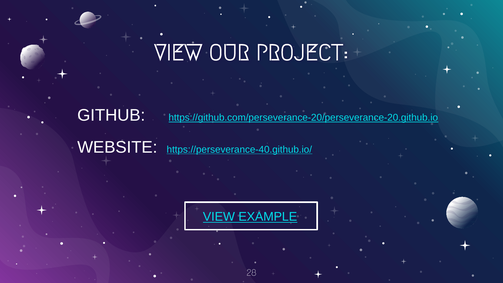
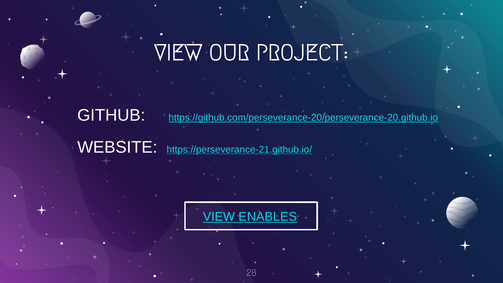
https://perseverance-40.github.io/: https://perseverance-40.github.io/ -> https://perseverance-21.github.io/
EXAMPLE: EXAMPLE -> ENABLES
